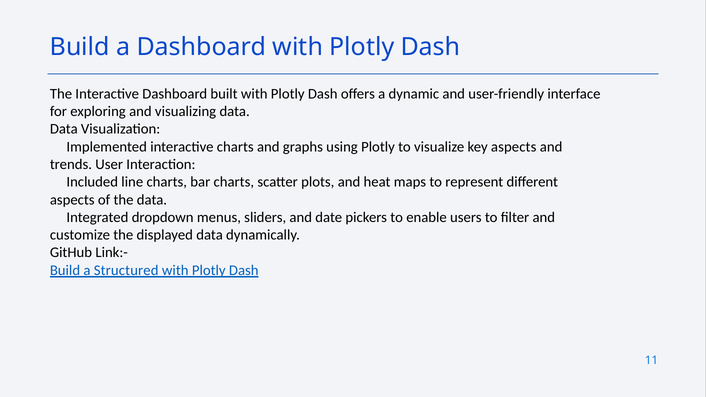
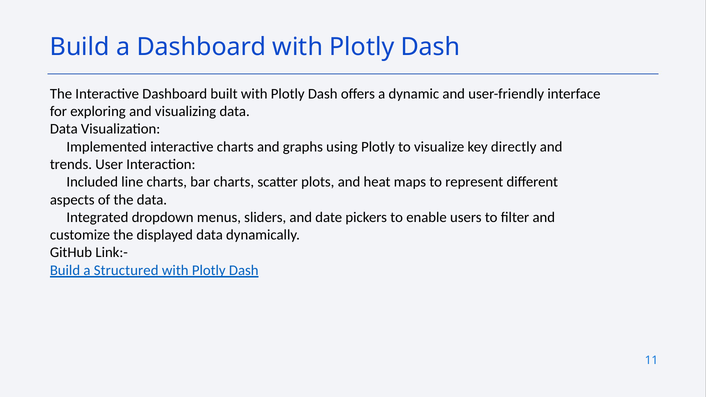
key aspects: aspects -> directly
